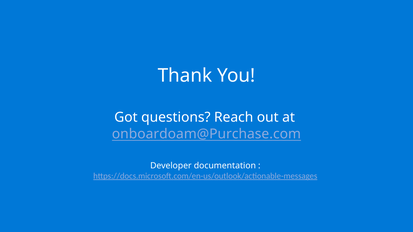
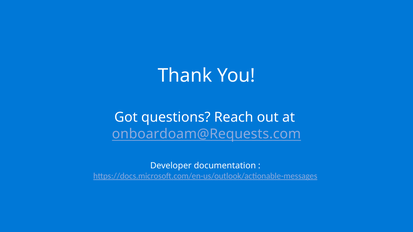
onboardoam@Purchase.com: onboardoam@Purchase.com -> onboardoam@Requests.com
